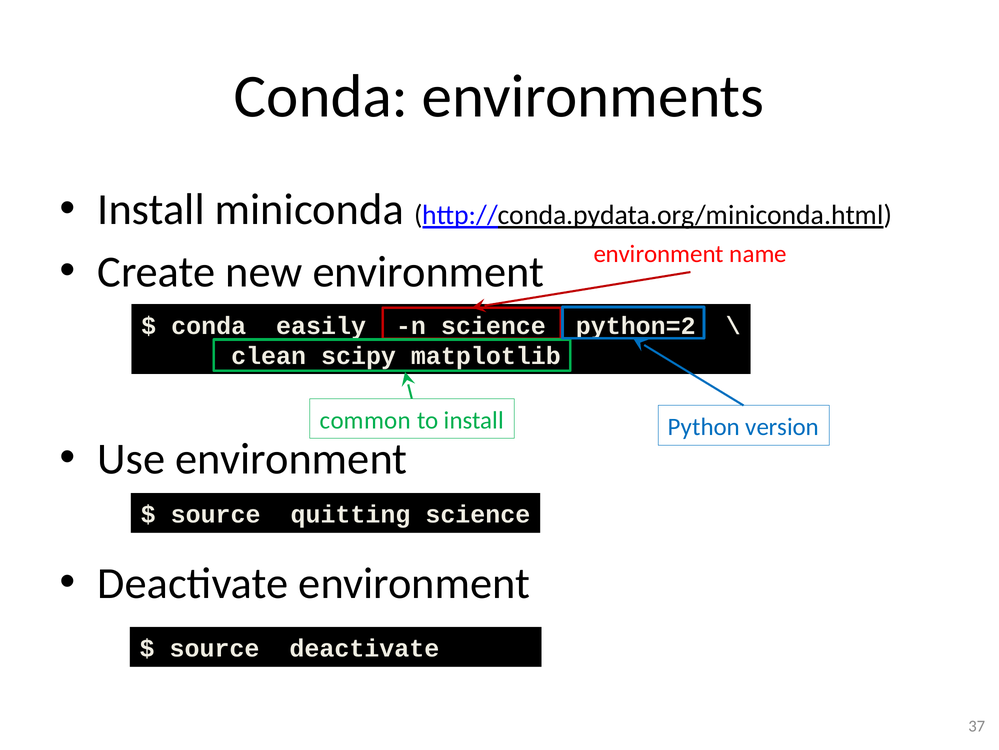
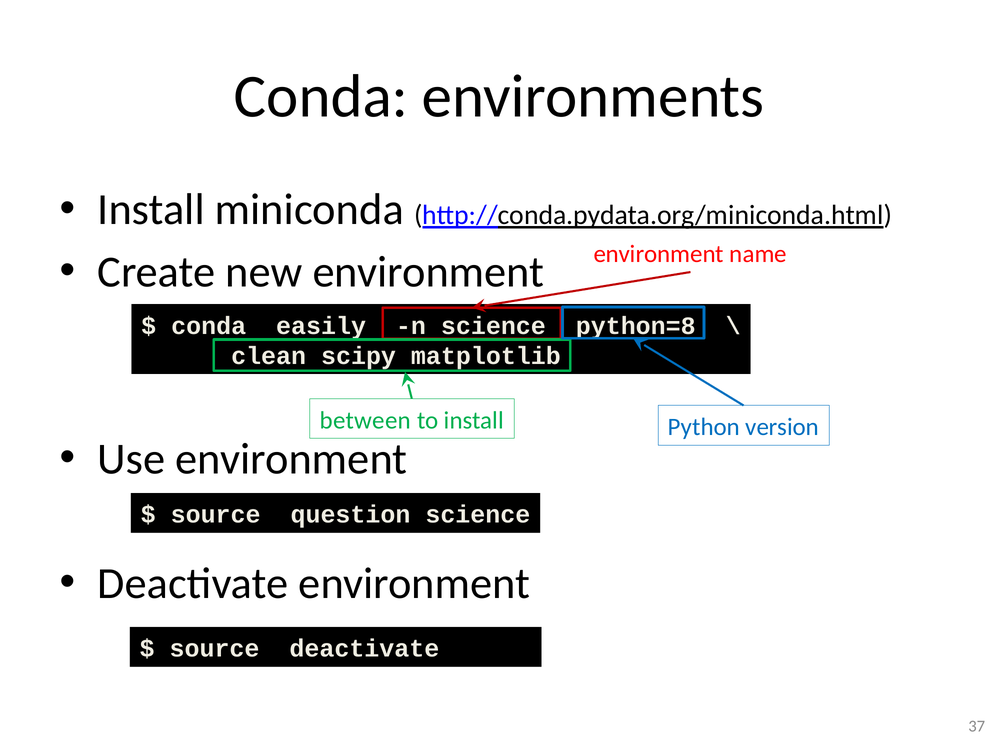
python=2: python=2 -> python=8
common: common -> between
quitting: quitting -> question
